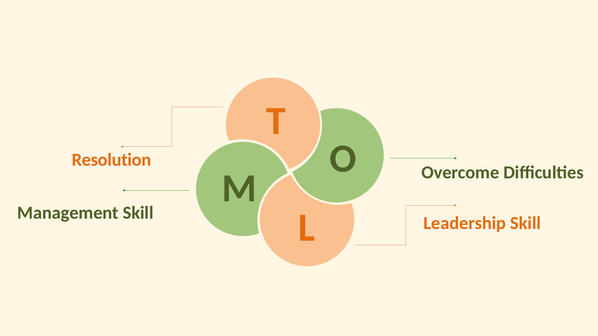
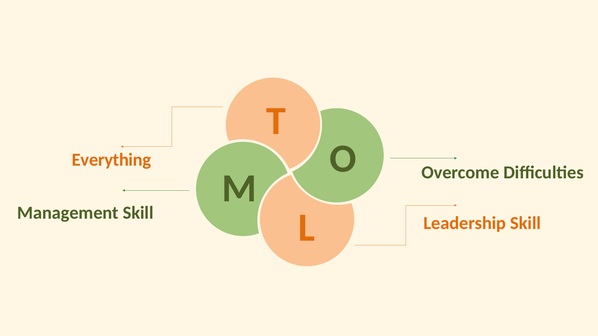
Resolution: Resolution -> Everything
